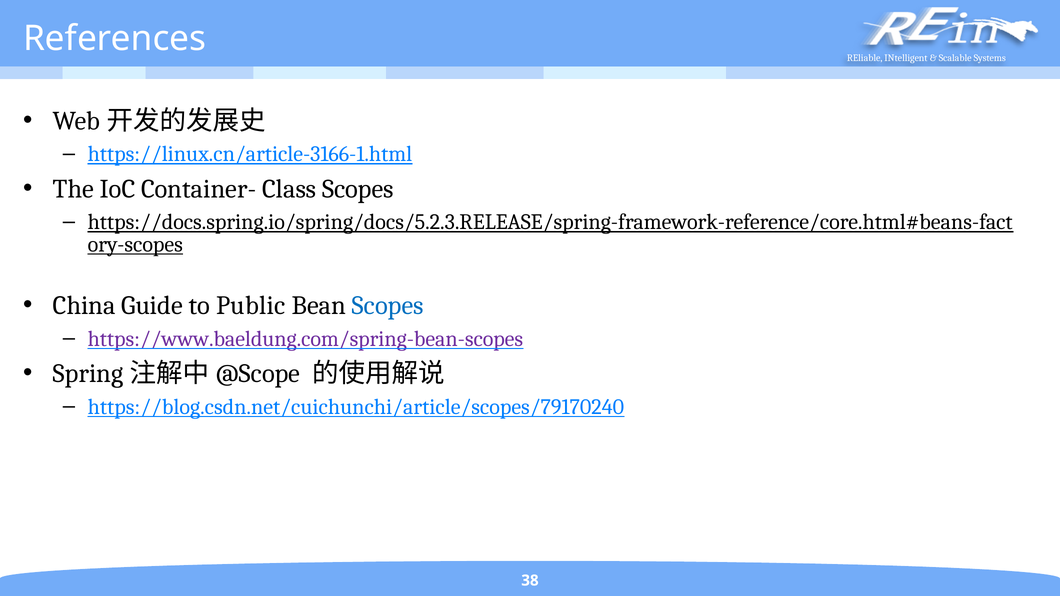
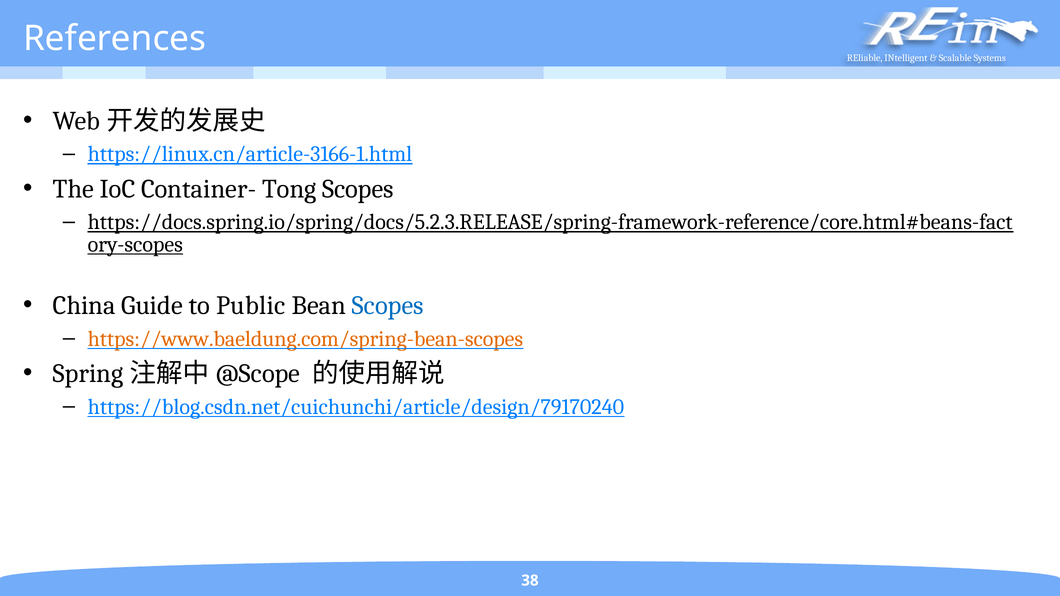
Class: Class -> Tong
https://www.baeldung.com/spring-bean-scopes colour: purple -> orange
https://blog.csdn.net/cuichunchi/article/scopes/79170240: https://blog.csdn.net/cuichunchi/article/scopes/79170240 -> https://blog.csdn.net/cuichunchi/article/design/79170240
